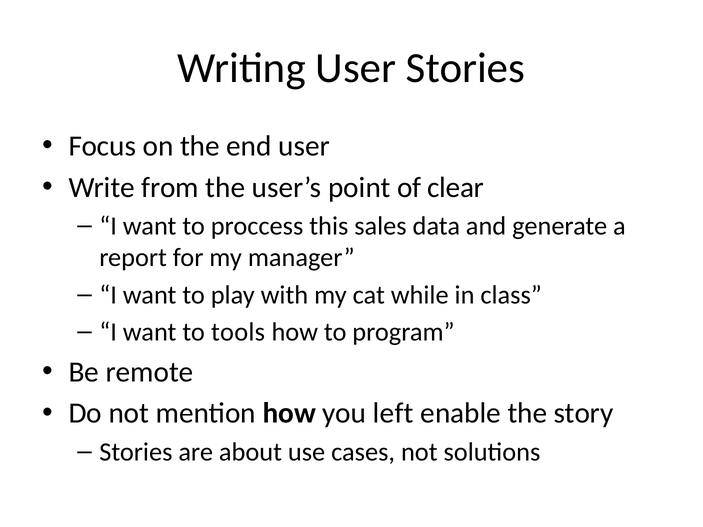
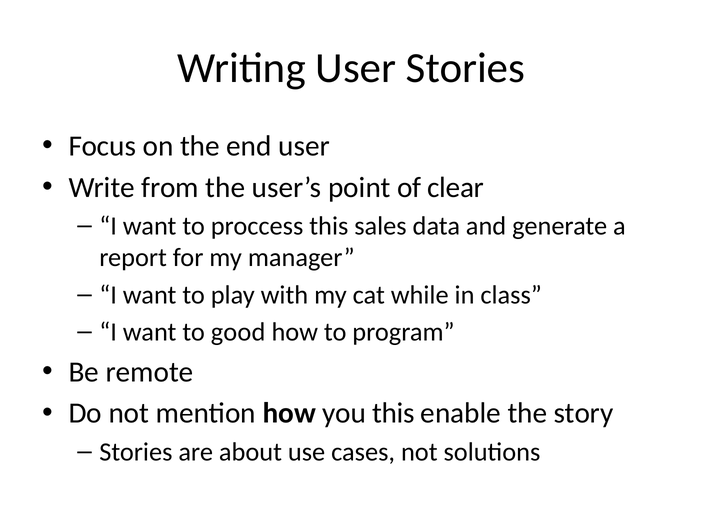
tools: tools -> good
you left: left -> this
